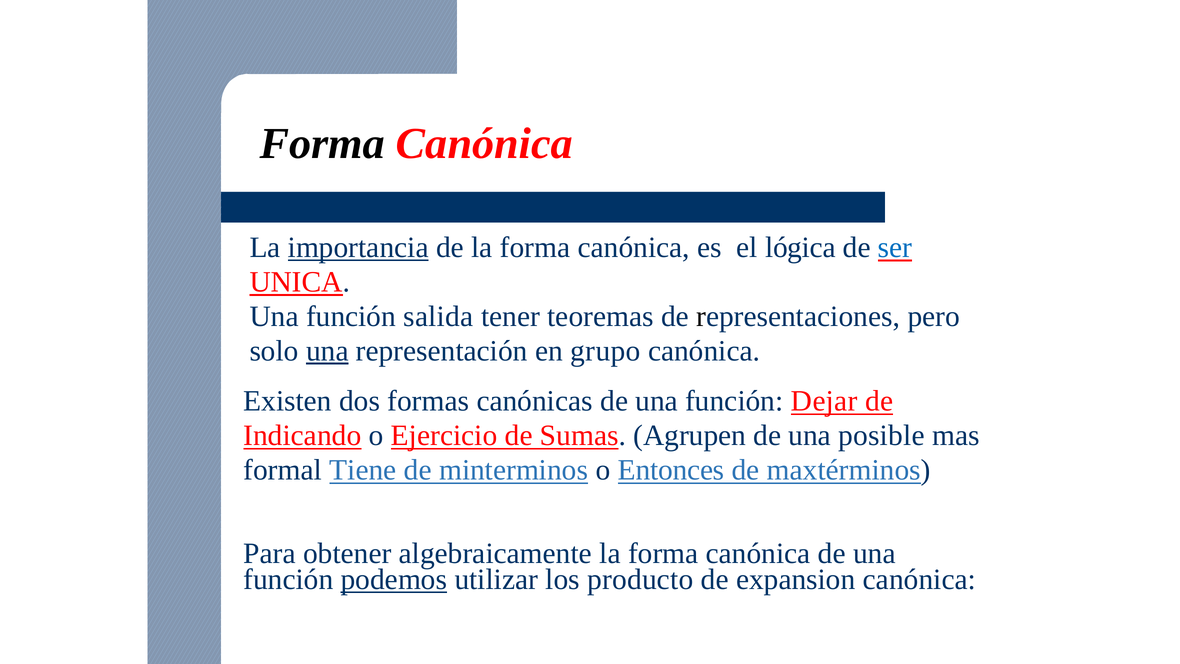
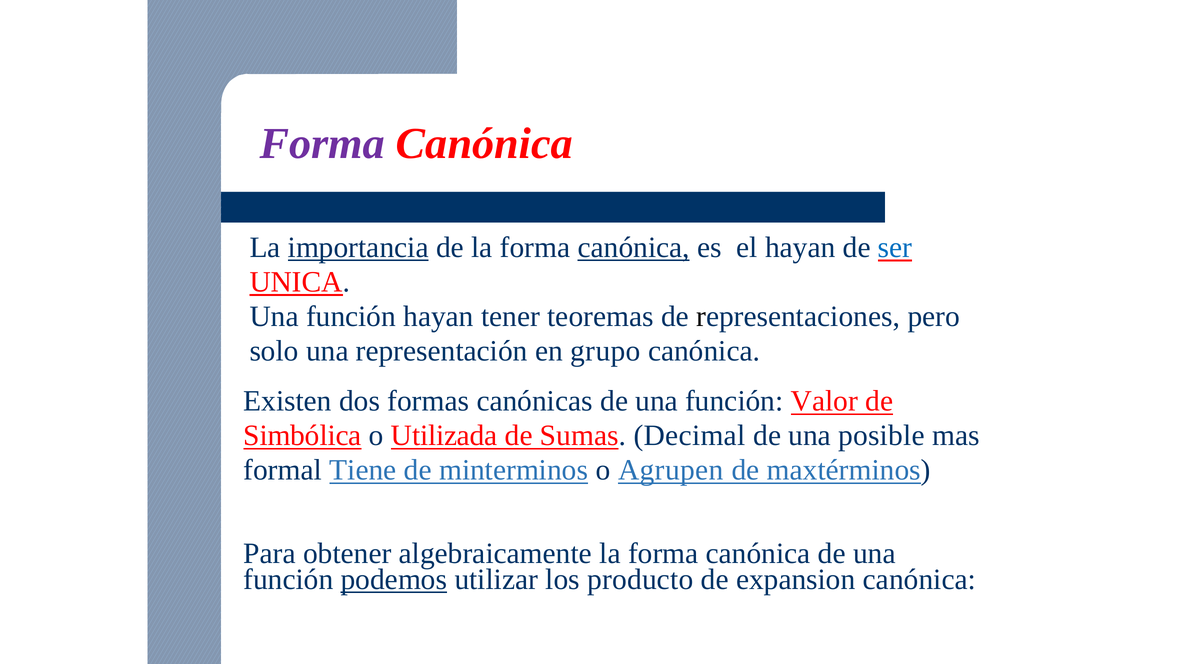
Forma at (322, 144) colour: black -> purple
canónica at (634, 247) underline: none -> present
el lógica: lógica -> hayan
función salida: salida -> hayan
una at (327, 351) underline: present -> none
Dejar: Dejar -> Valor
Indicando: Indicando -> Simbólica
Ejercicio: Ejercicio -> Utilizada
Agrupen: Agrupen -> Decimal
Entonces: Entonces -> Agrupen
